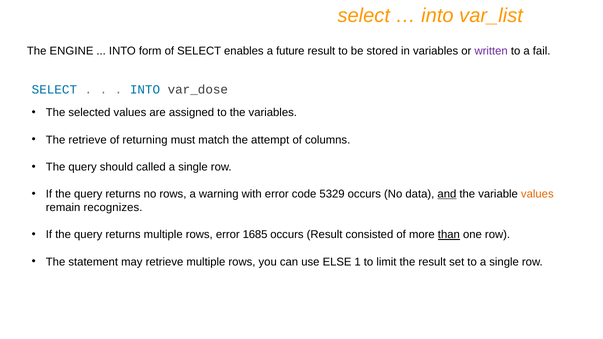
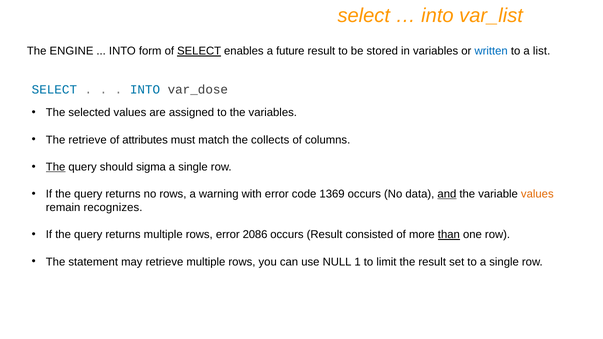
SELECT at (199, 51) underline: none -> present
written colour: purple -> blue
fail: fail -> list
returning: returning -> attributes
attempt: attempt -> collects
The at (56, 167) underline: none -> present
called: called -> sigma
5329: 5329 -> 1369
1685: 1685 -> 2086
ELSE: ELSE -> NULL
